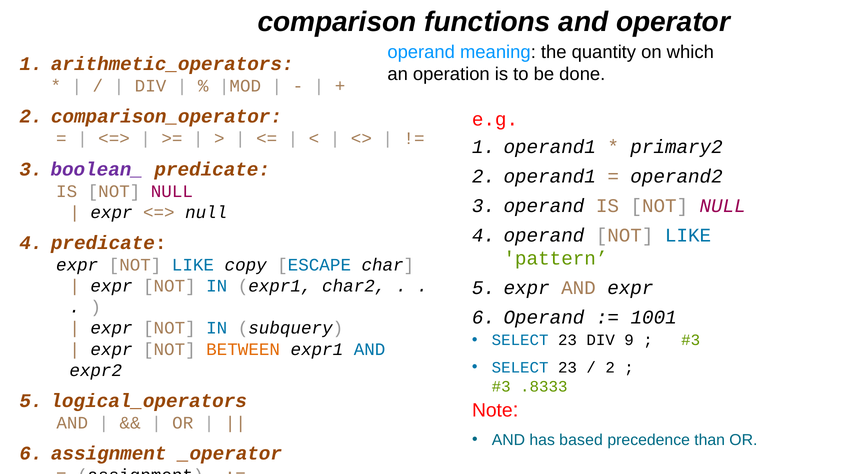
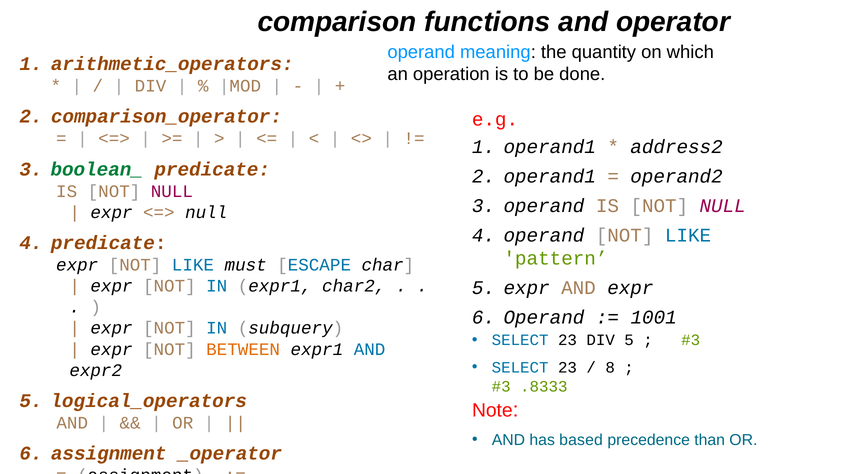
primary2: primary2 -> address2
boolean_ colour: purple -> green
copy: copy -> must
DIV 9: 9 -> 5
2 at (610, 367): 2 -> 8
